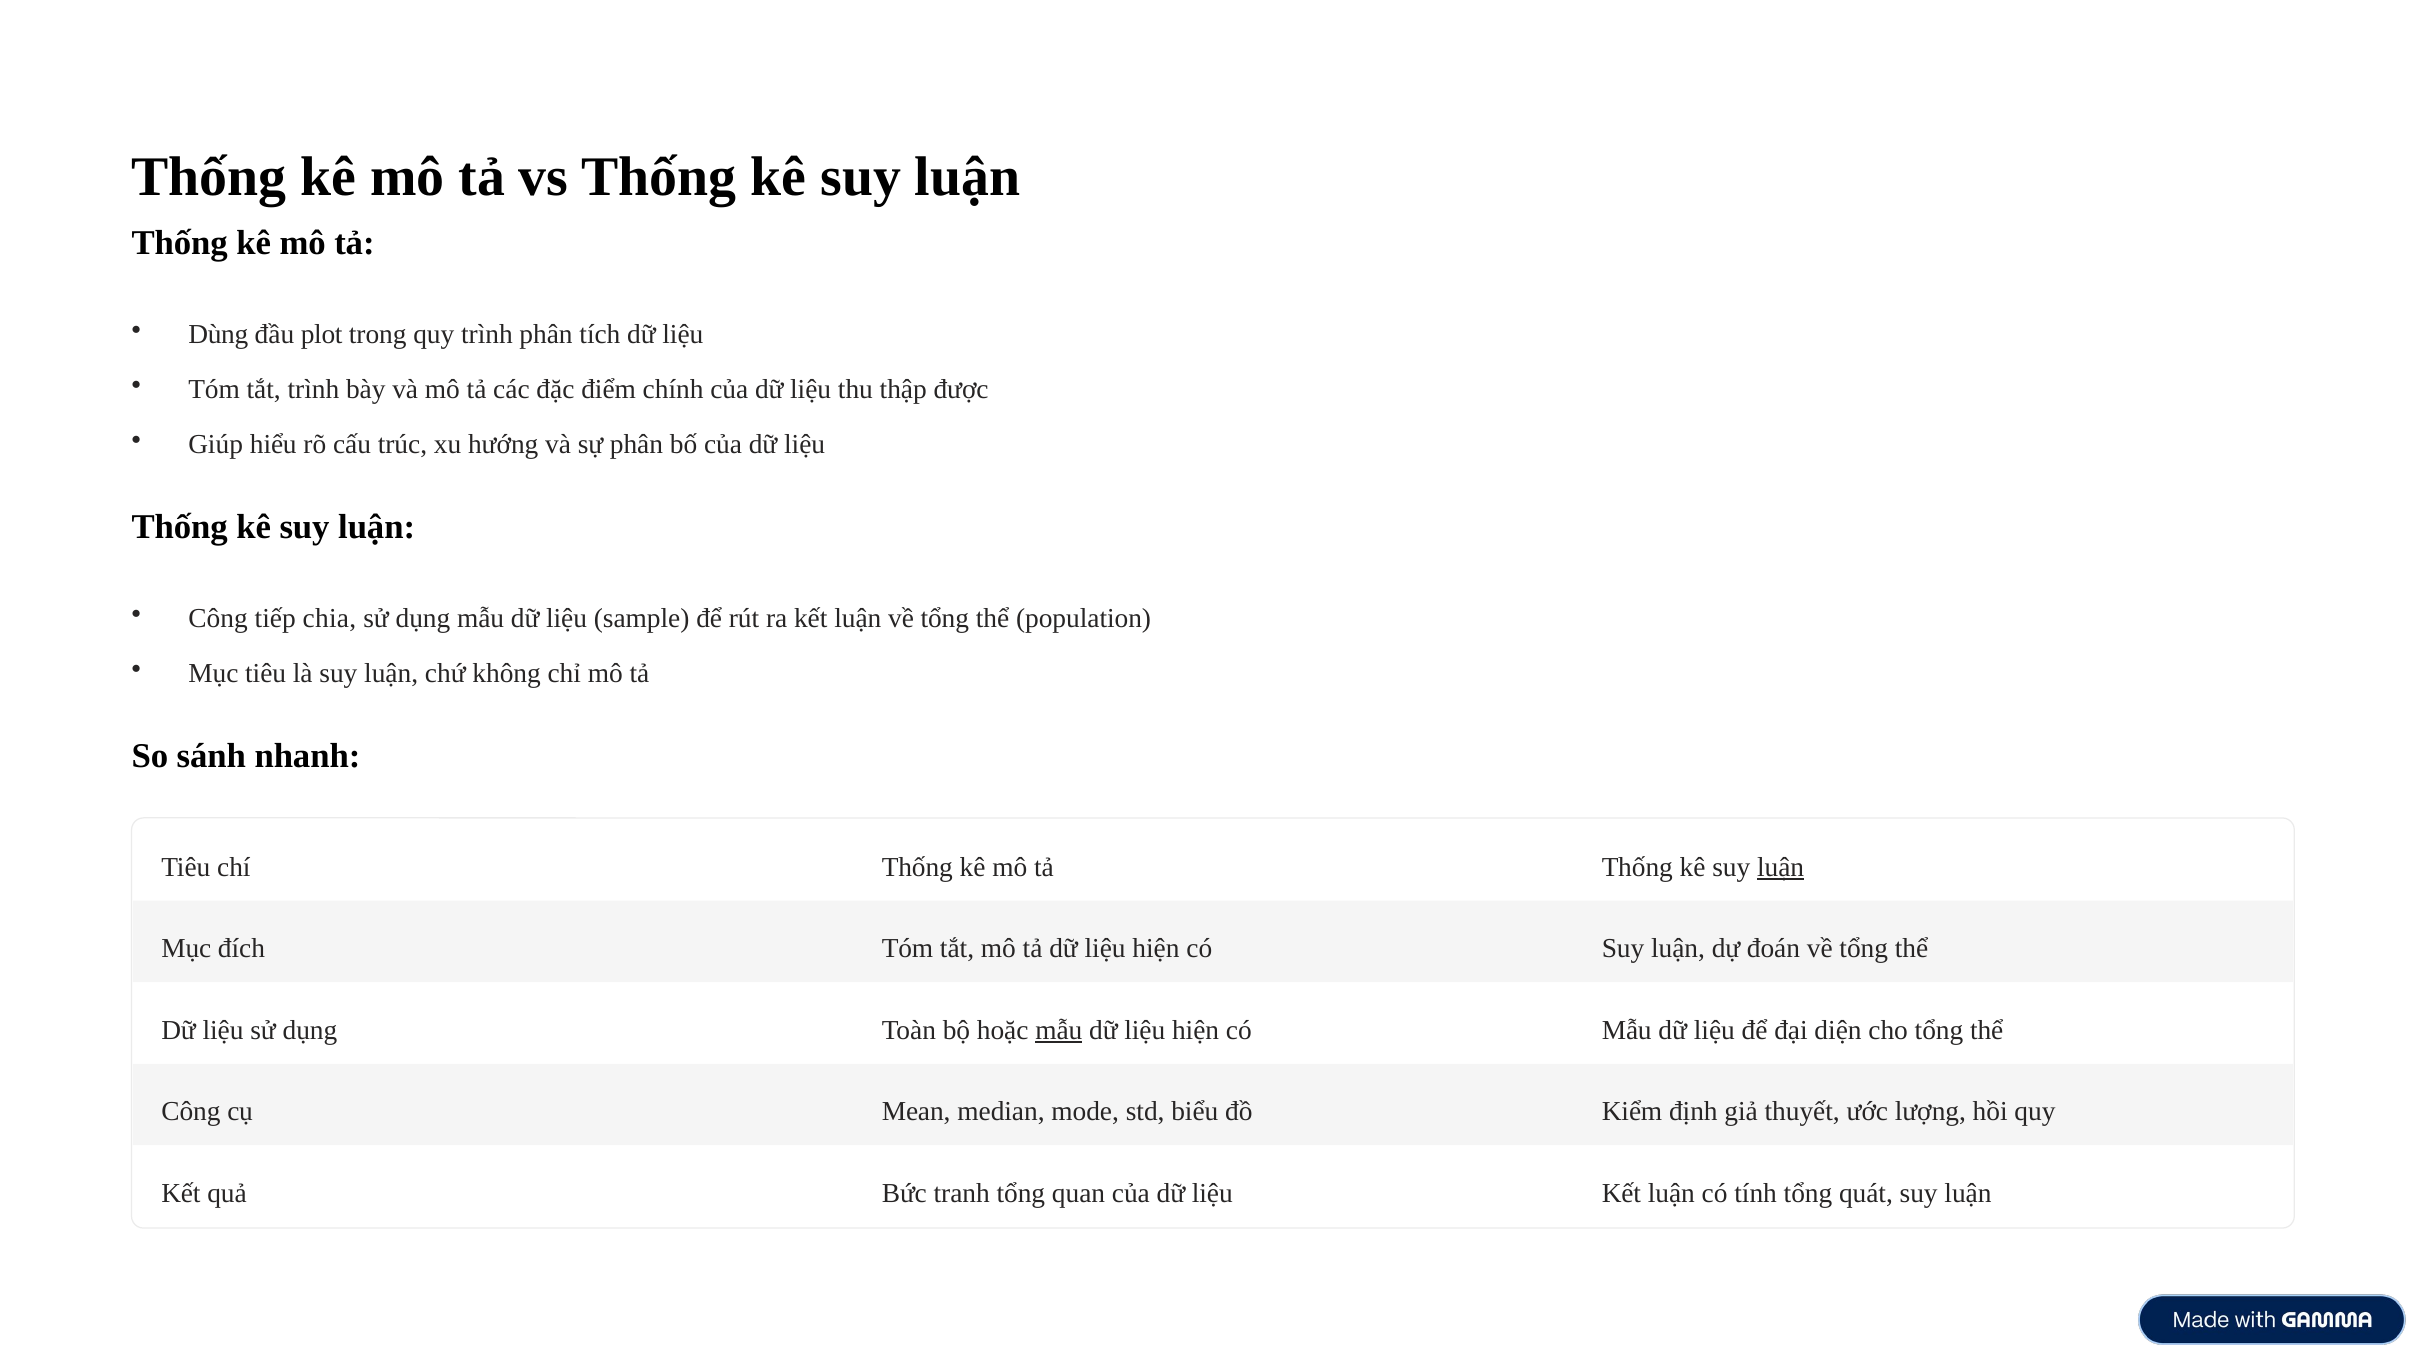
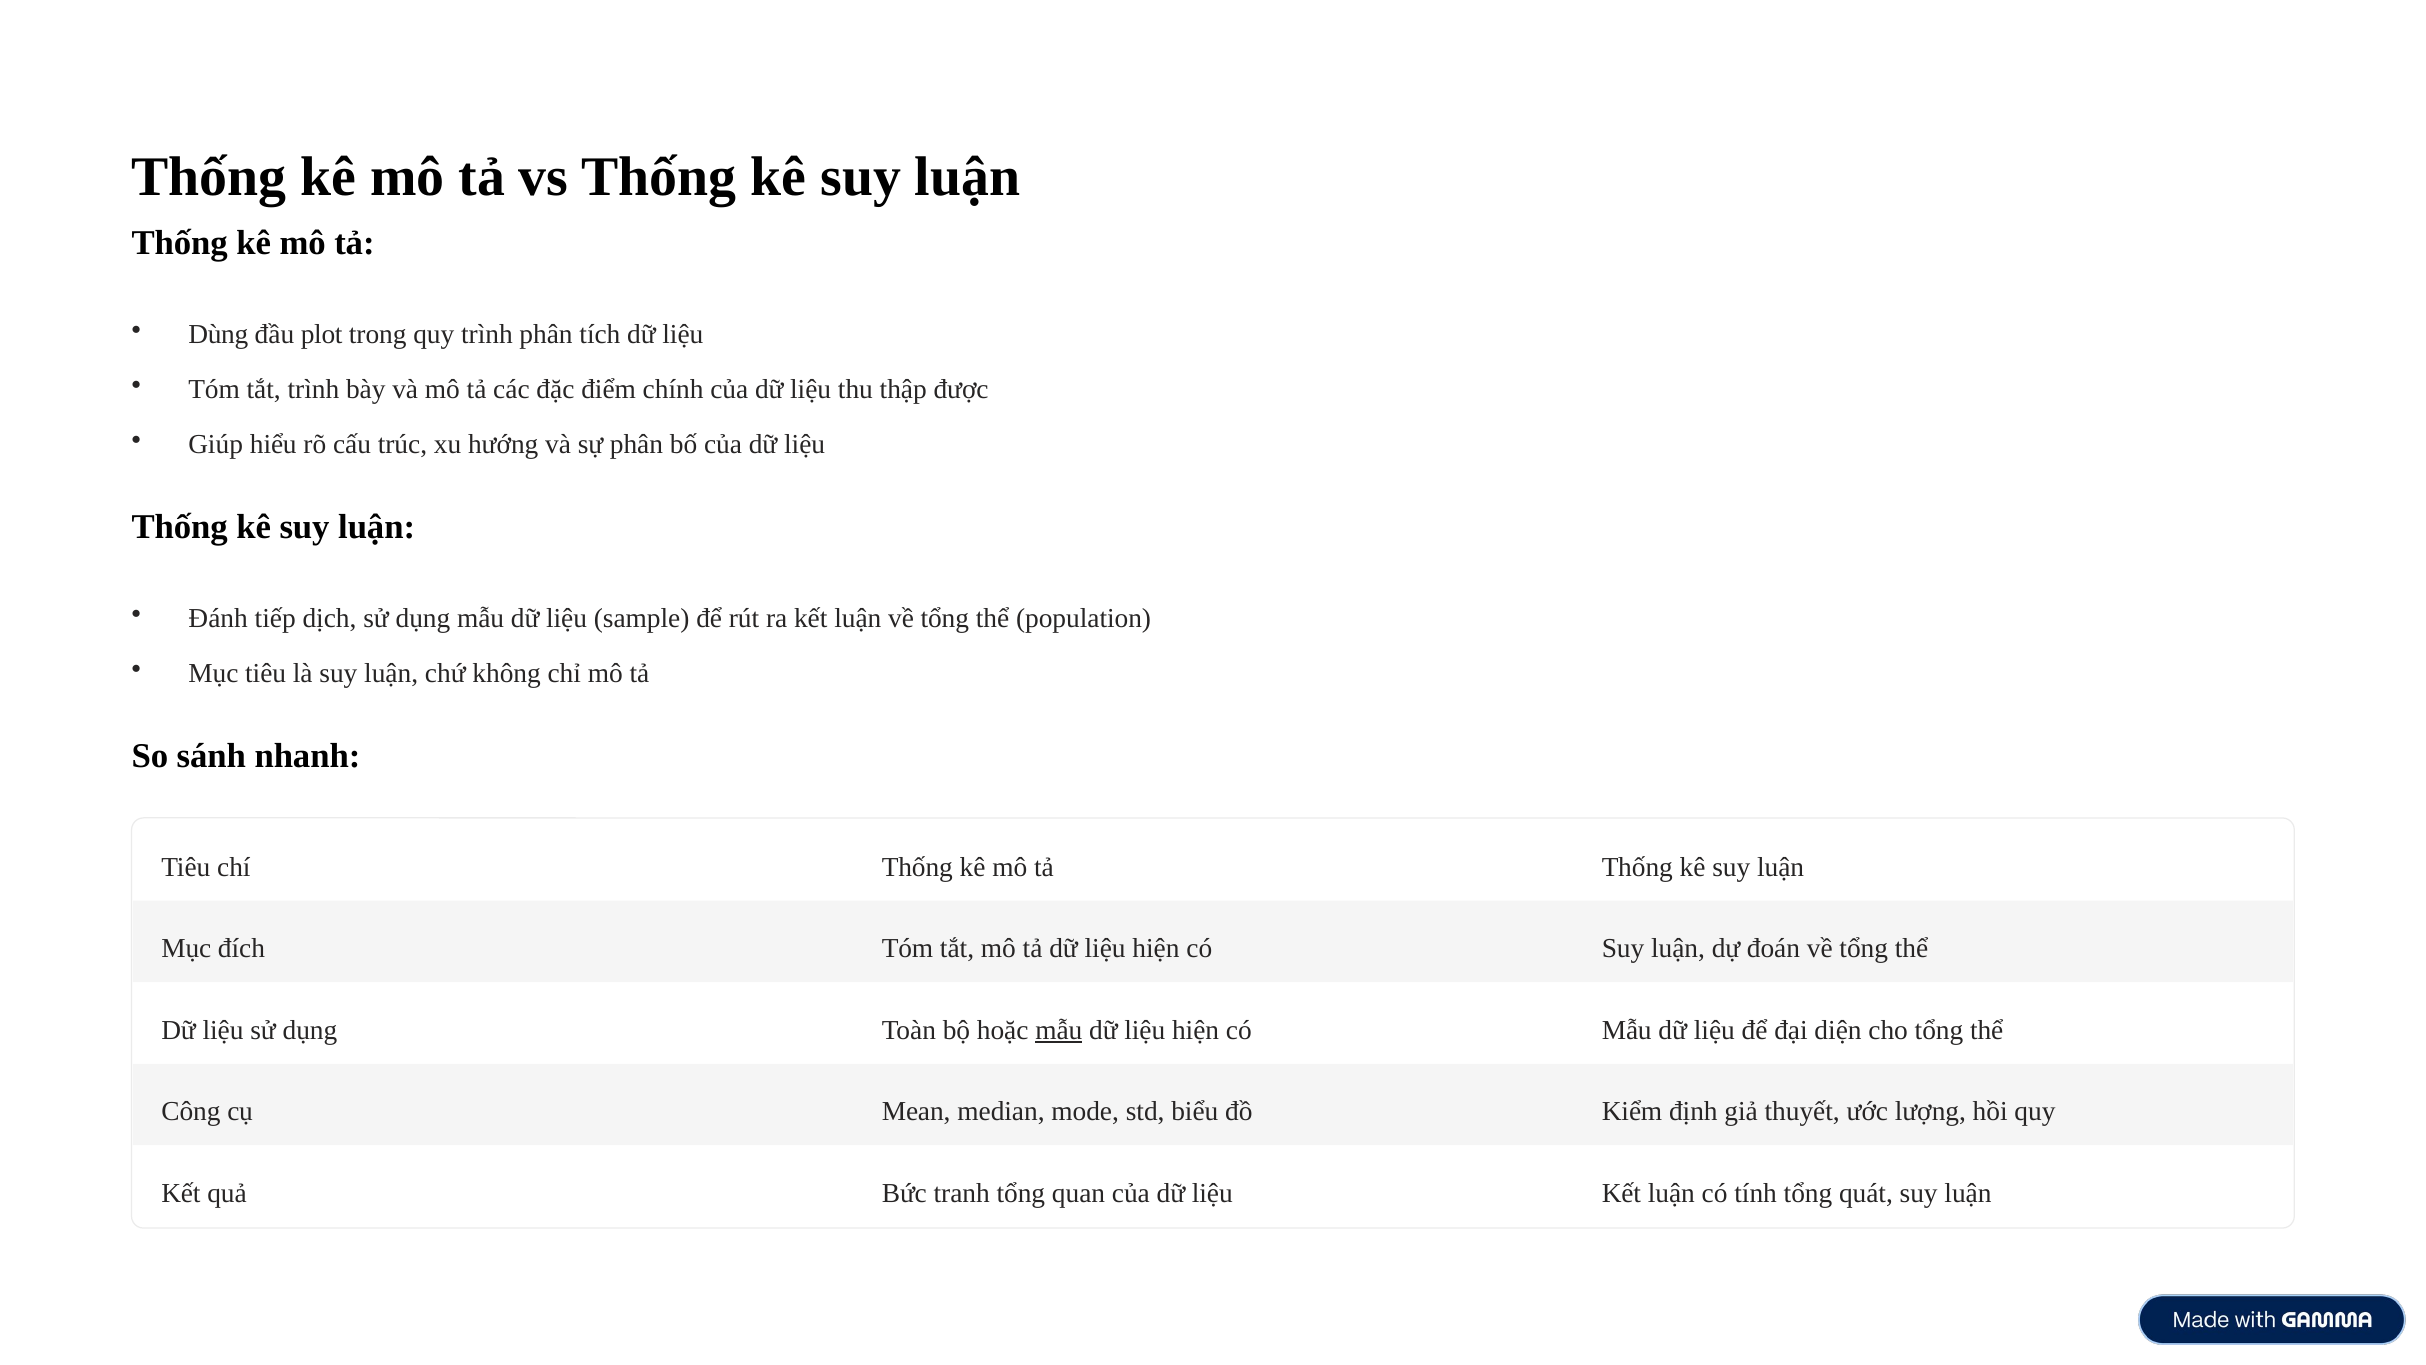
Công at (218, 619): Công -> Đánh
chia: chia -> dịch
luận at (1781, 867) underline: present -> none
